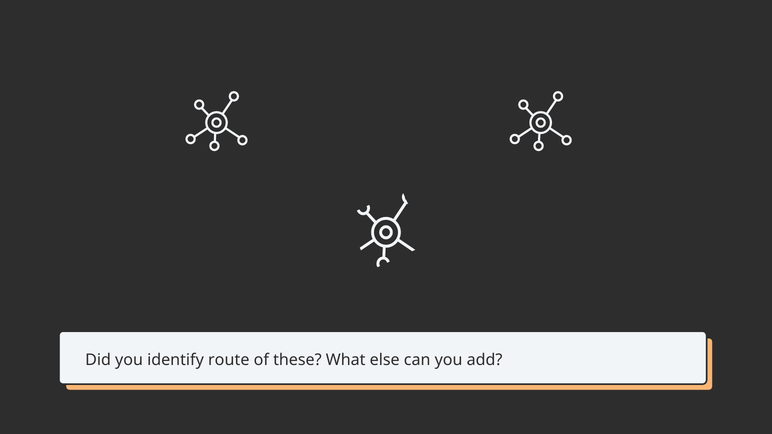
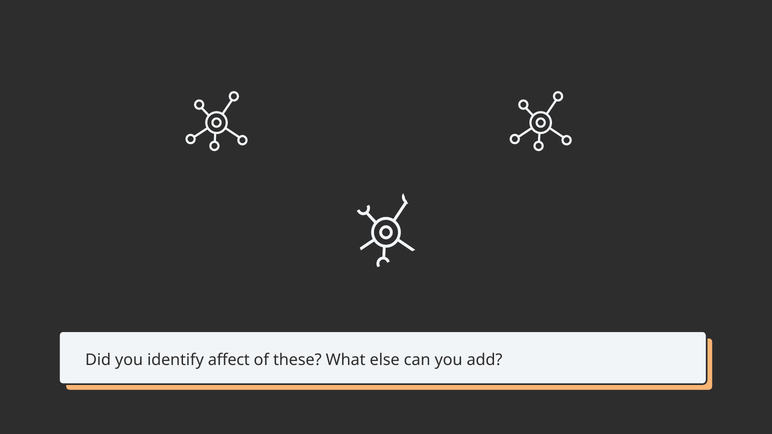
route: route -> affect
